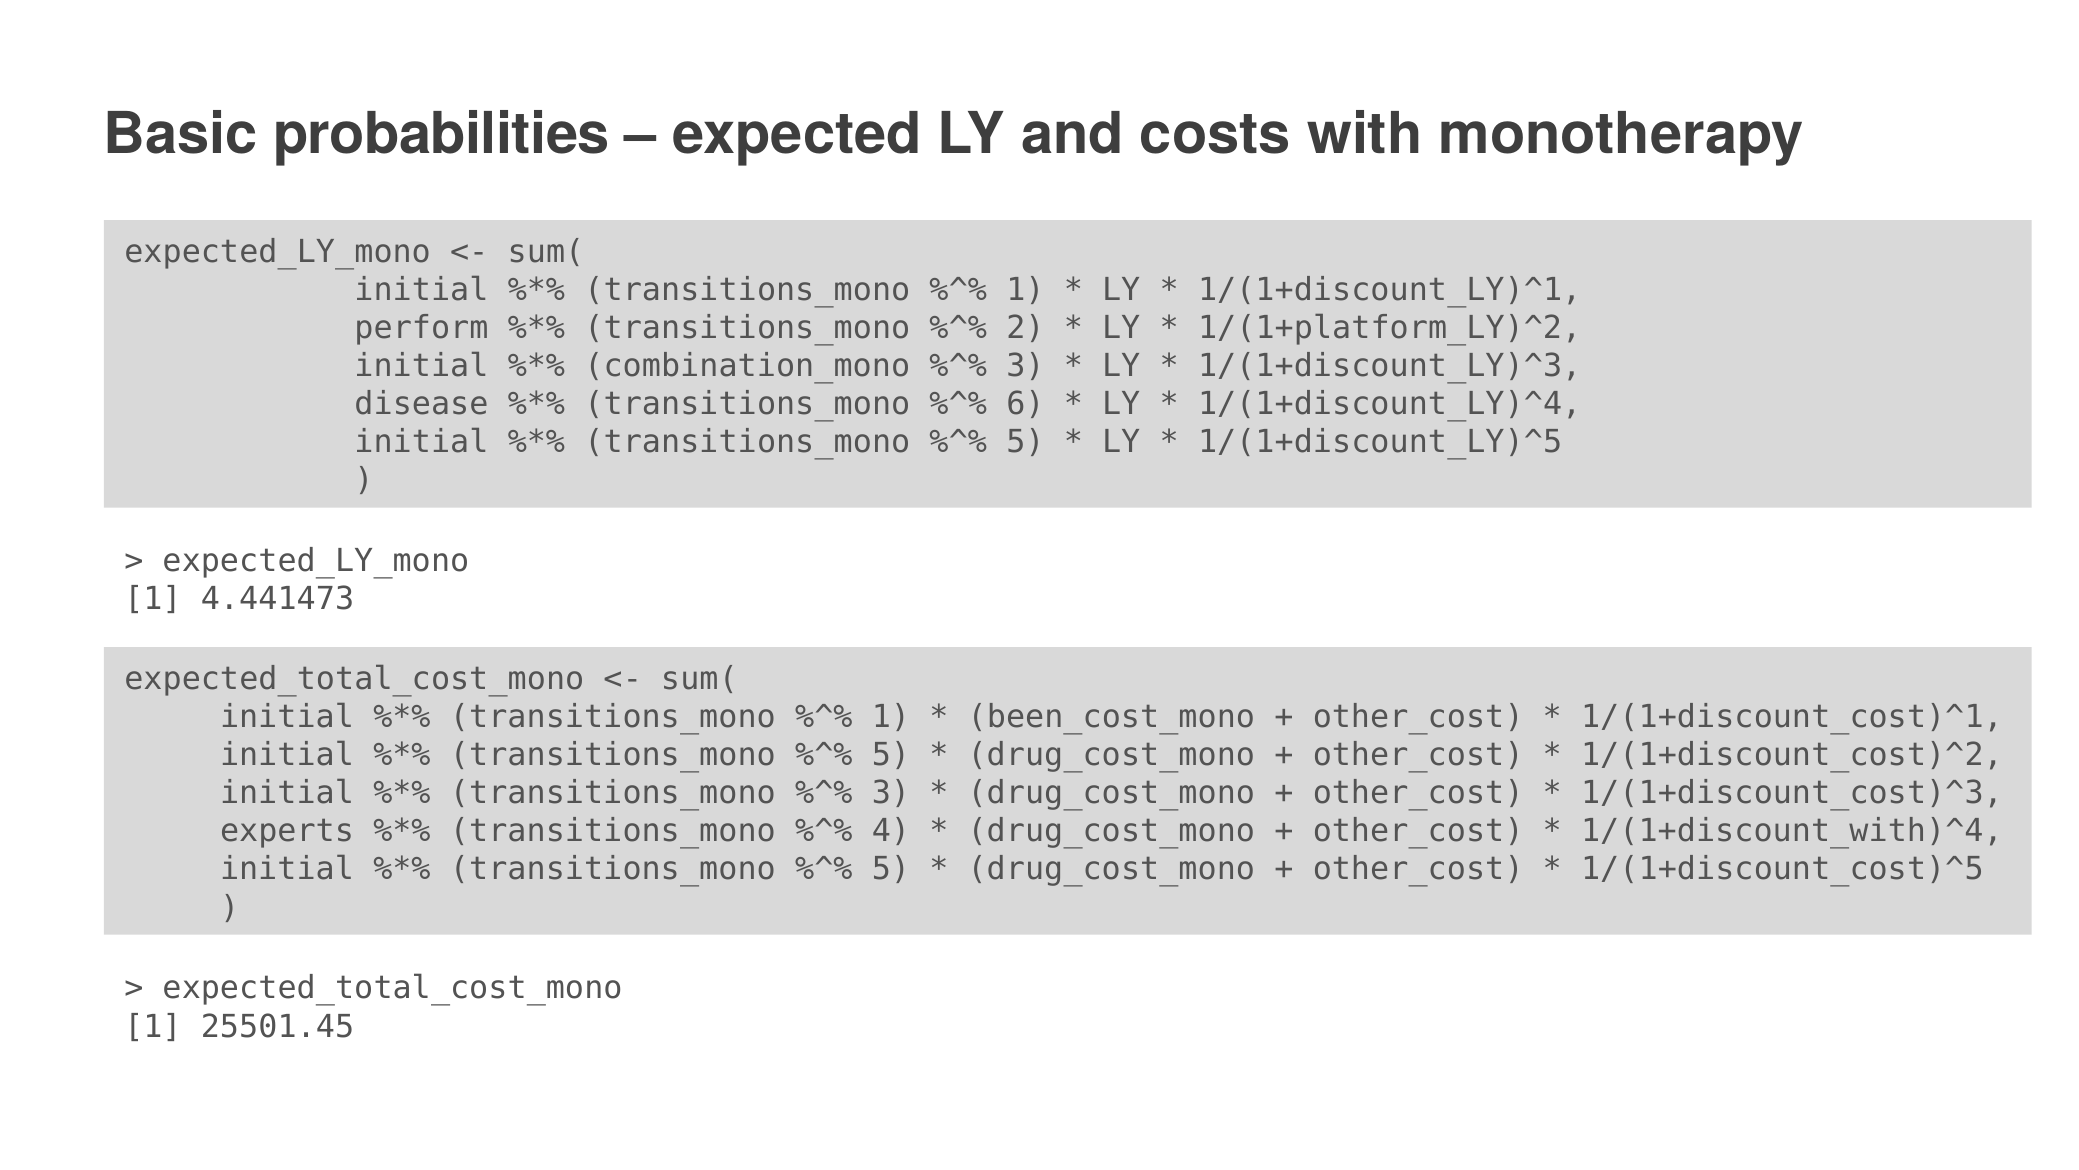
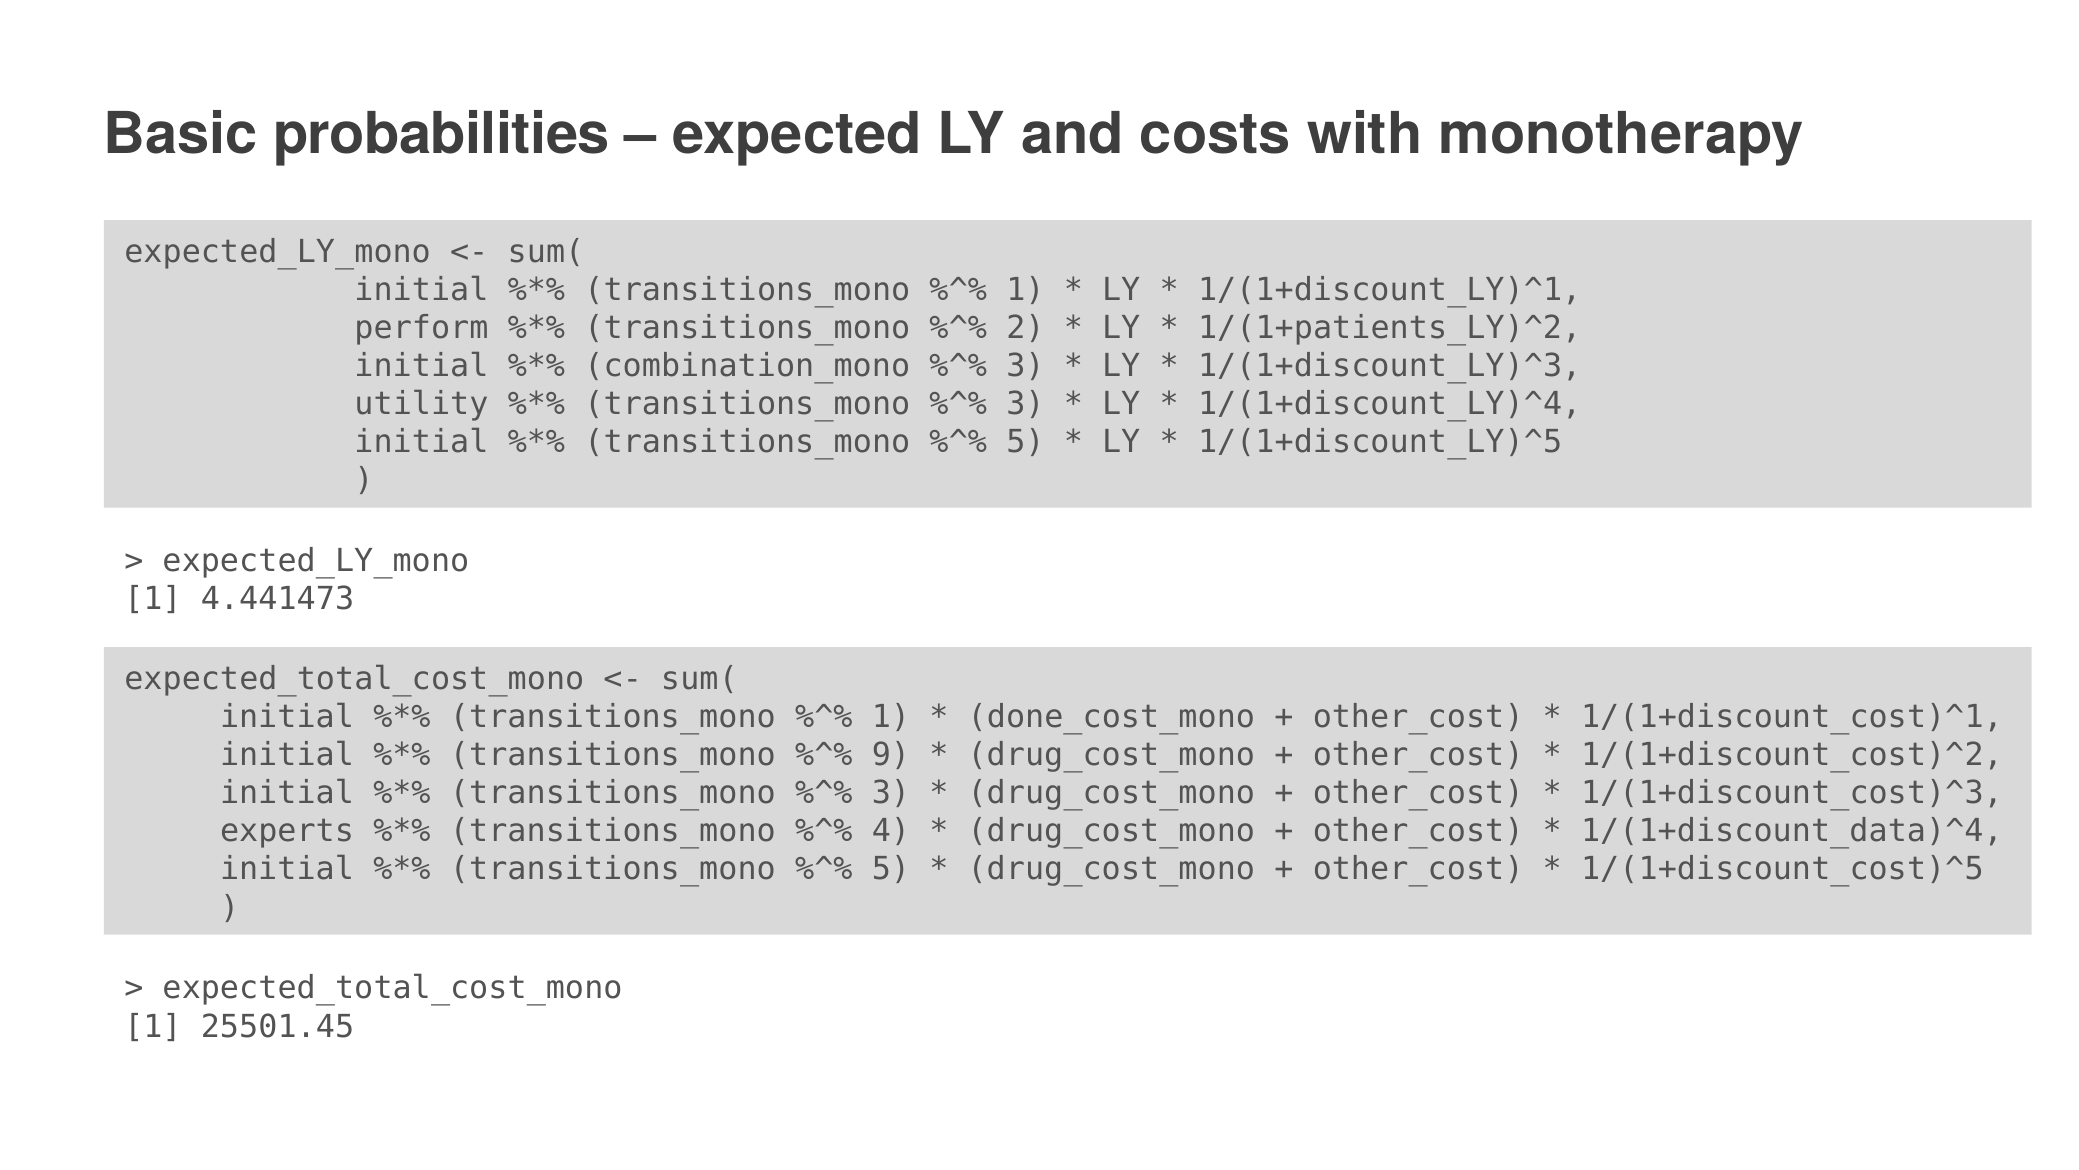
1/(1+platform_LY)^2: 1/(1+platform_LY)^2 -> 1/(1+patients_LY)^2
disease: disease -> utility
6 at (1025, 404): 6 -> 3
been_cost_mono: been_cost_mono -> done_cost_mono
5 at (891, 755): 5 -> 9
1/(1+discount_with)^4: 1/(1+discount_with)^4 -> 1/(1+discount_data)^4
